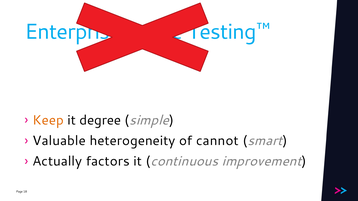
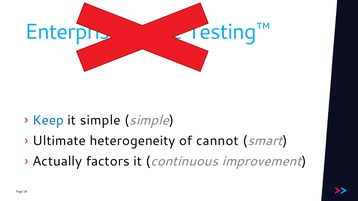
Keep colour: orange -> blue
it degree: degree -> simple
Valuable: Valuable -> Ultimate
